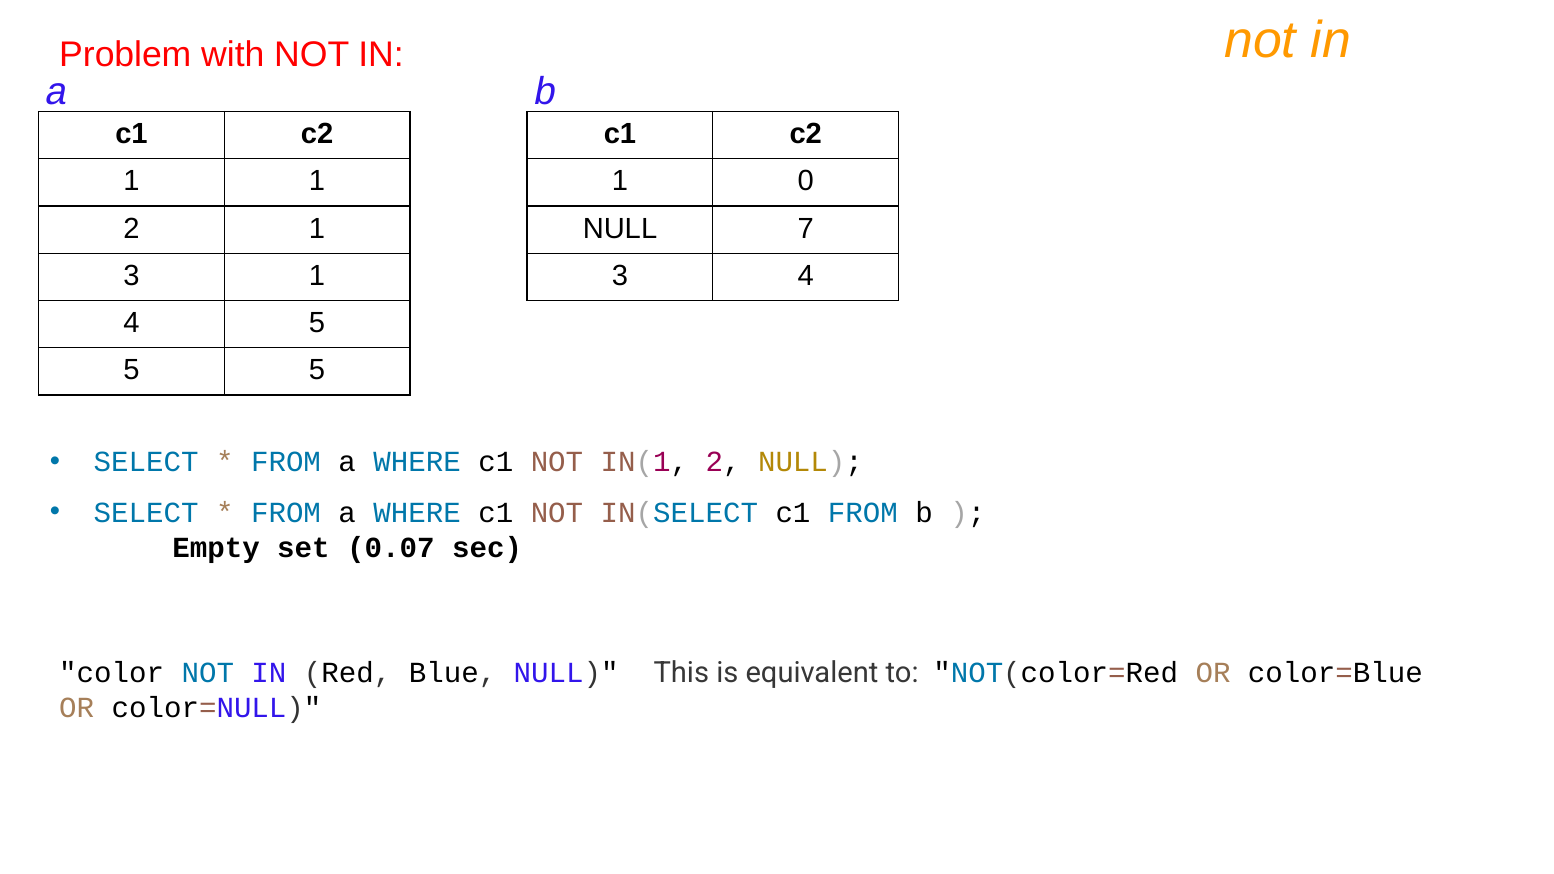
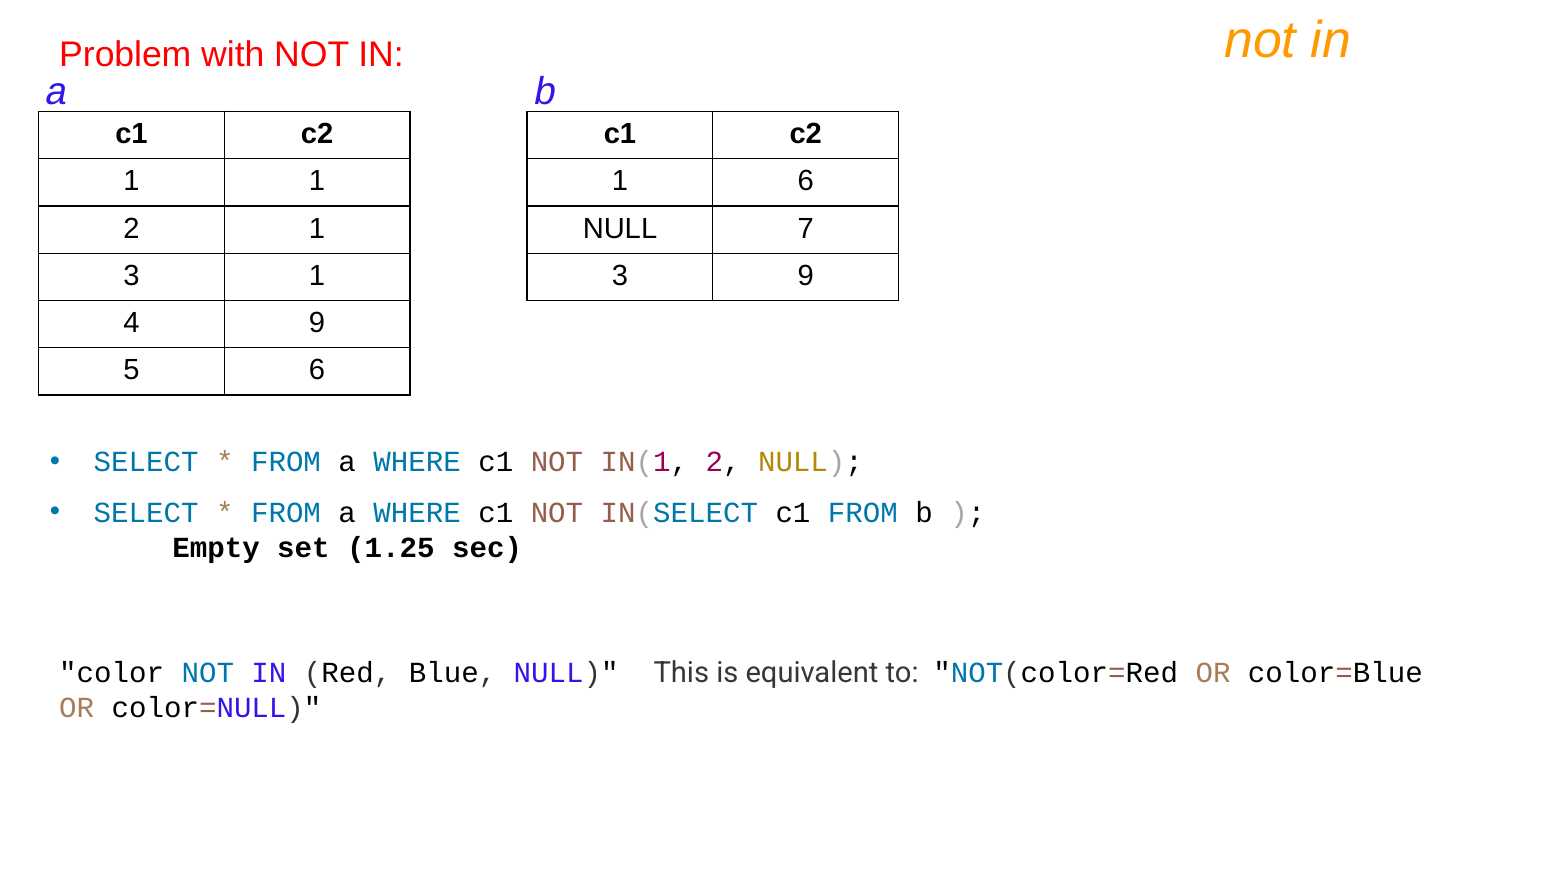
1 0: 0 -> 6
3 4: 4 -> 9
4 5: 5 -> 9
5 at (317, 370): 5 -> 6
0.07: 0.07 -> 1.25
